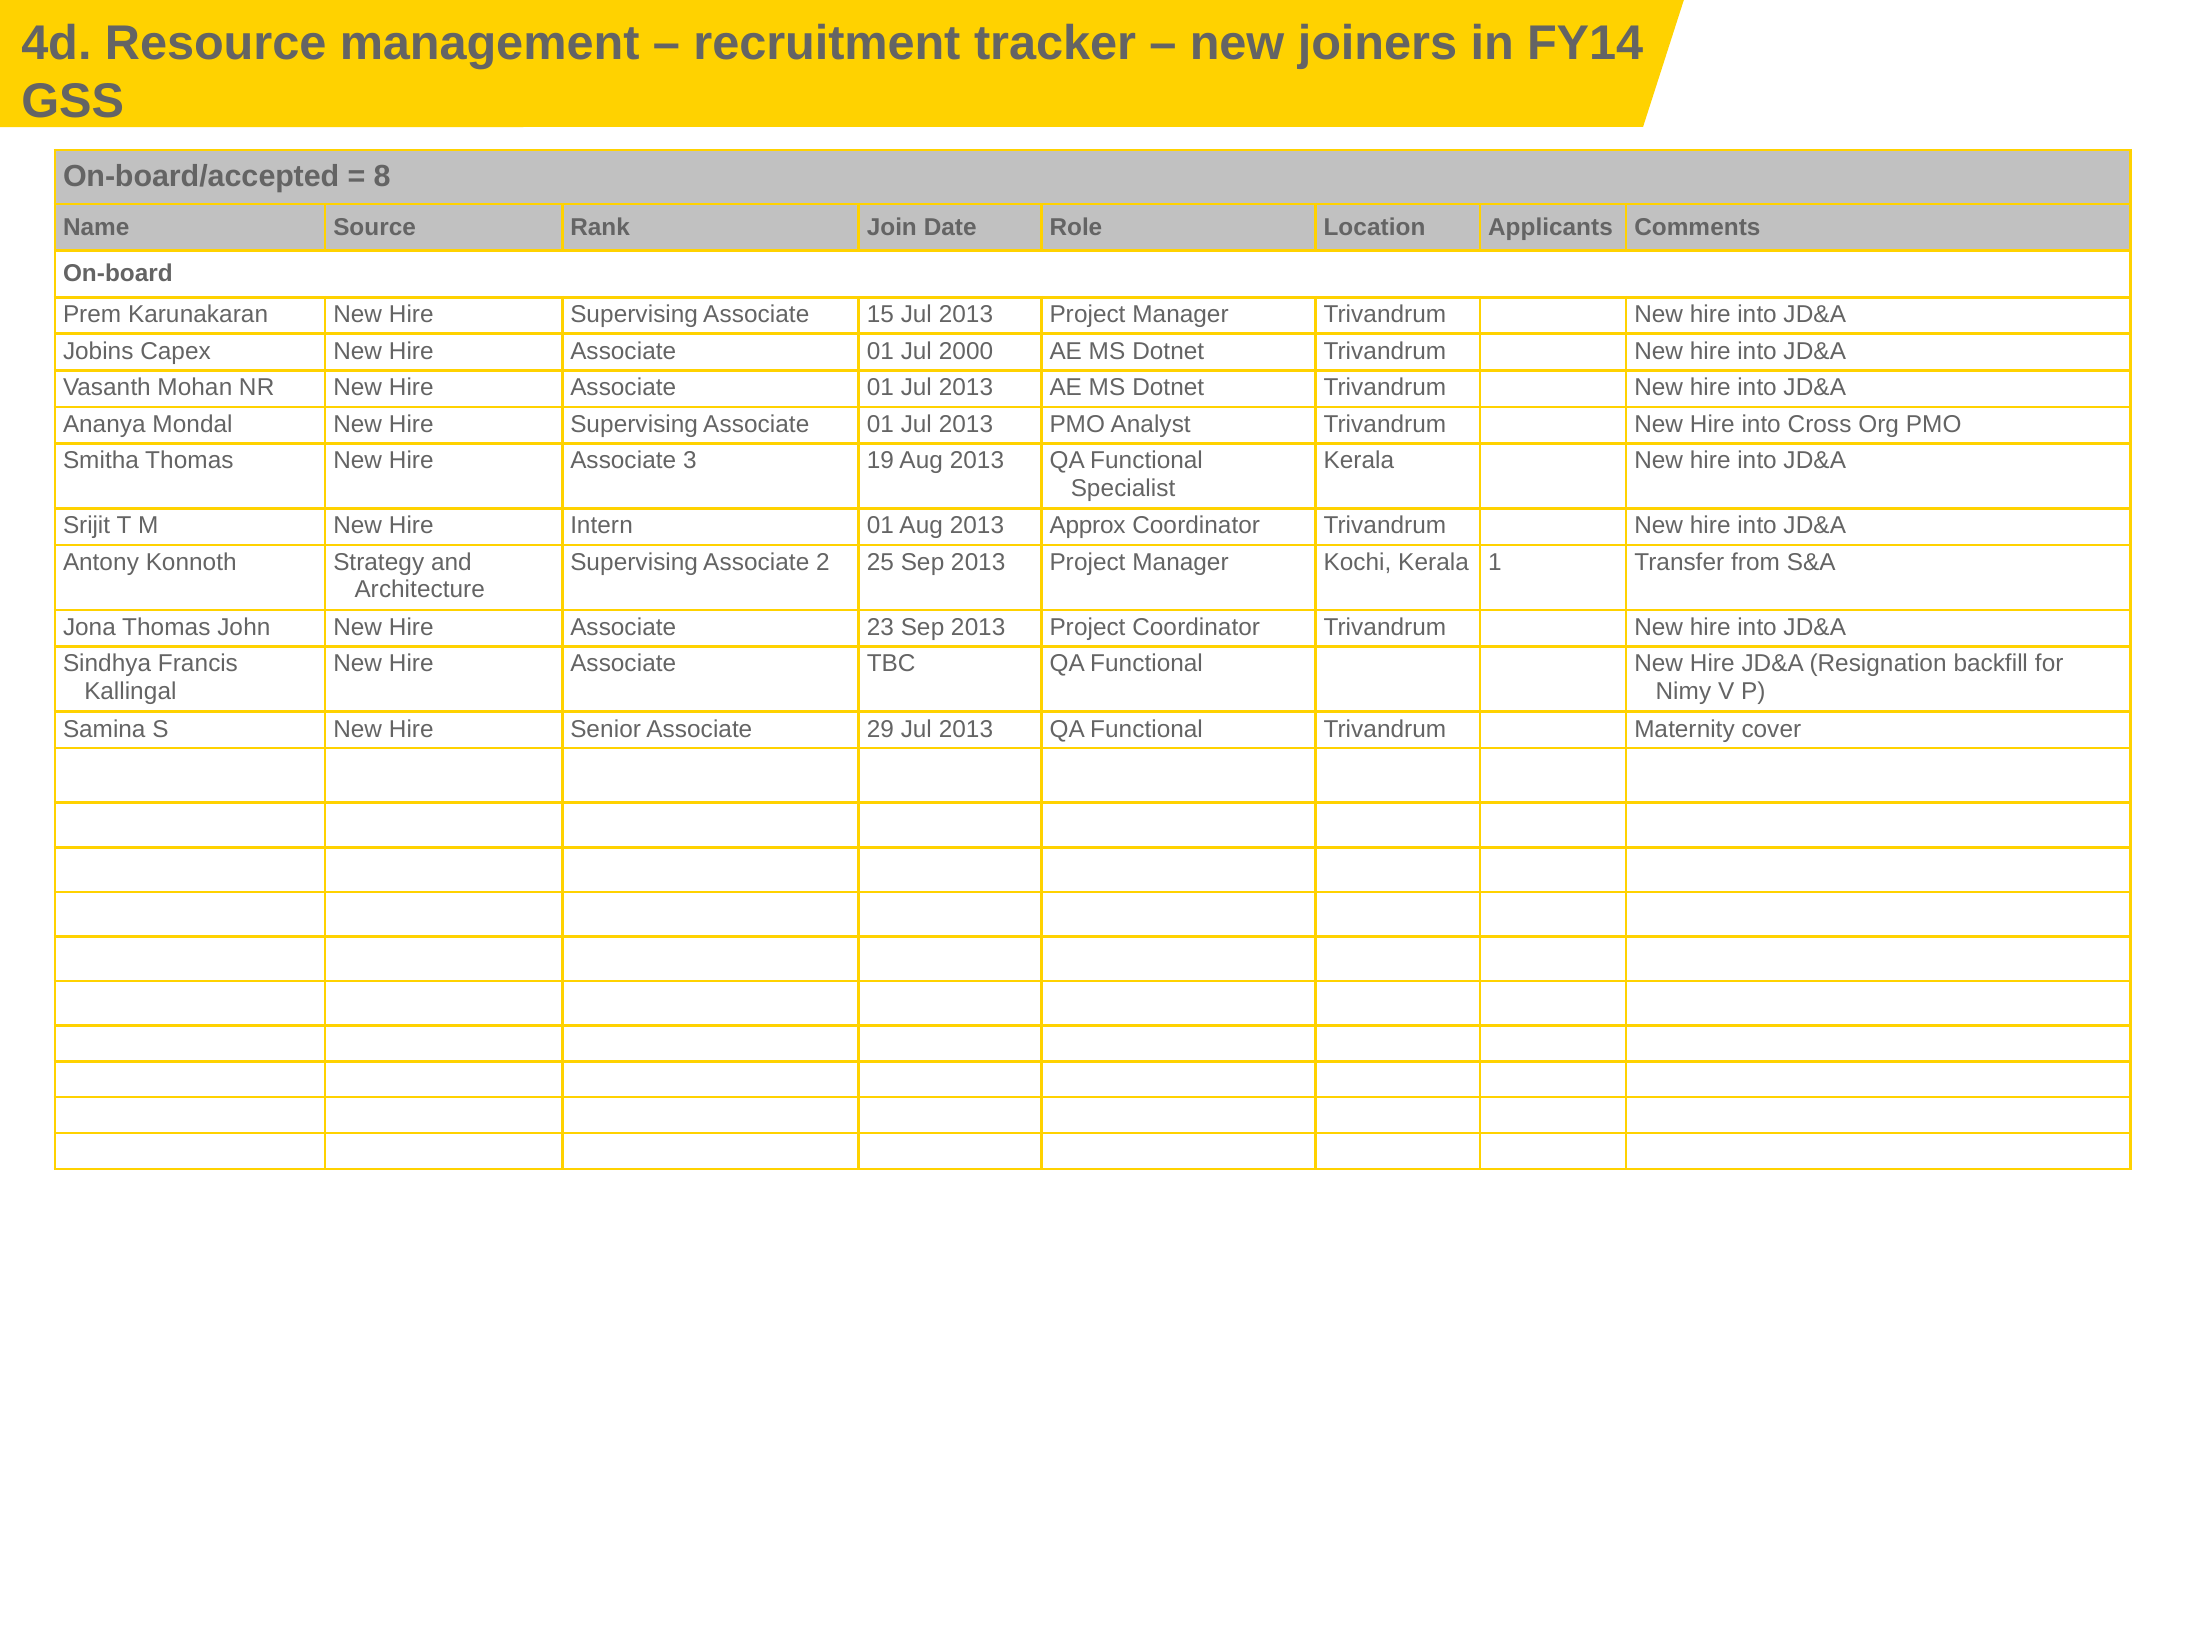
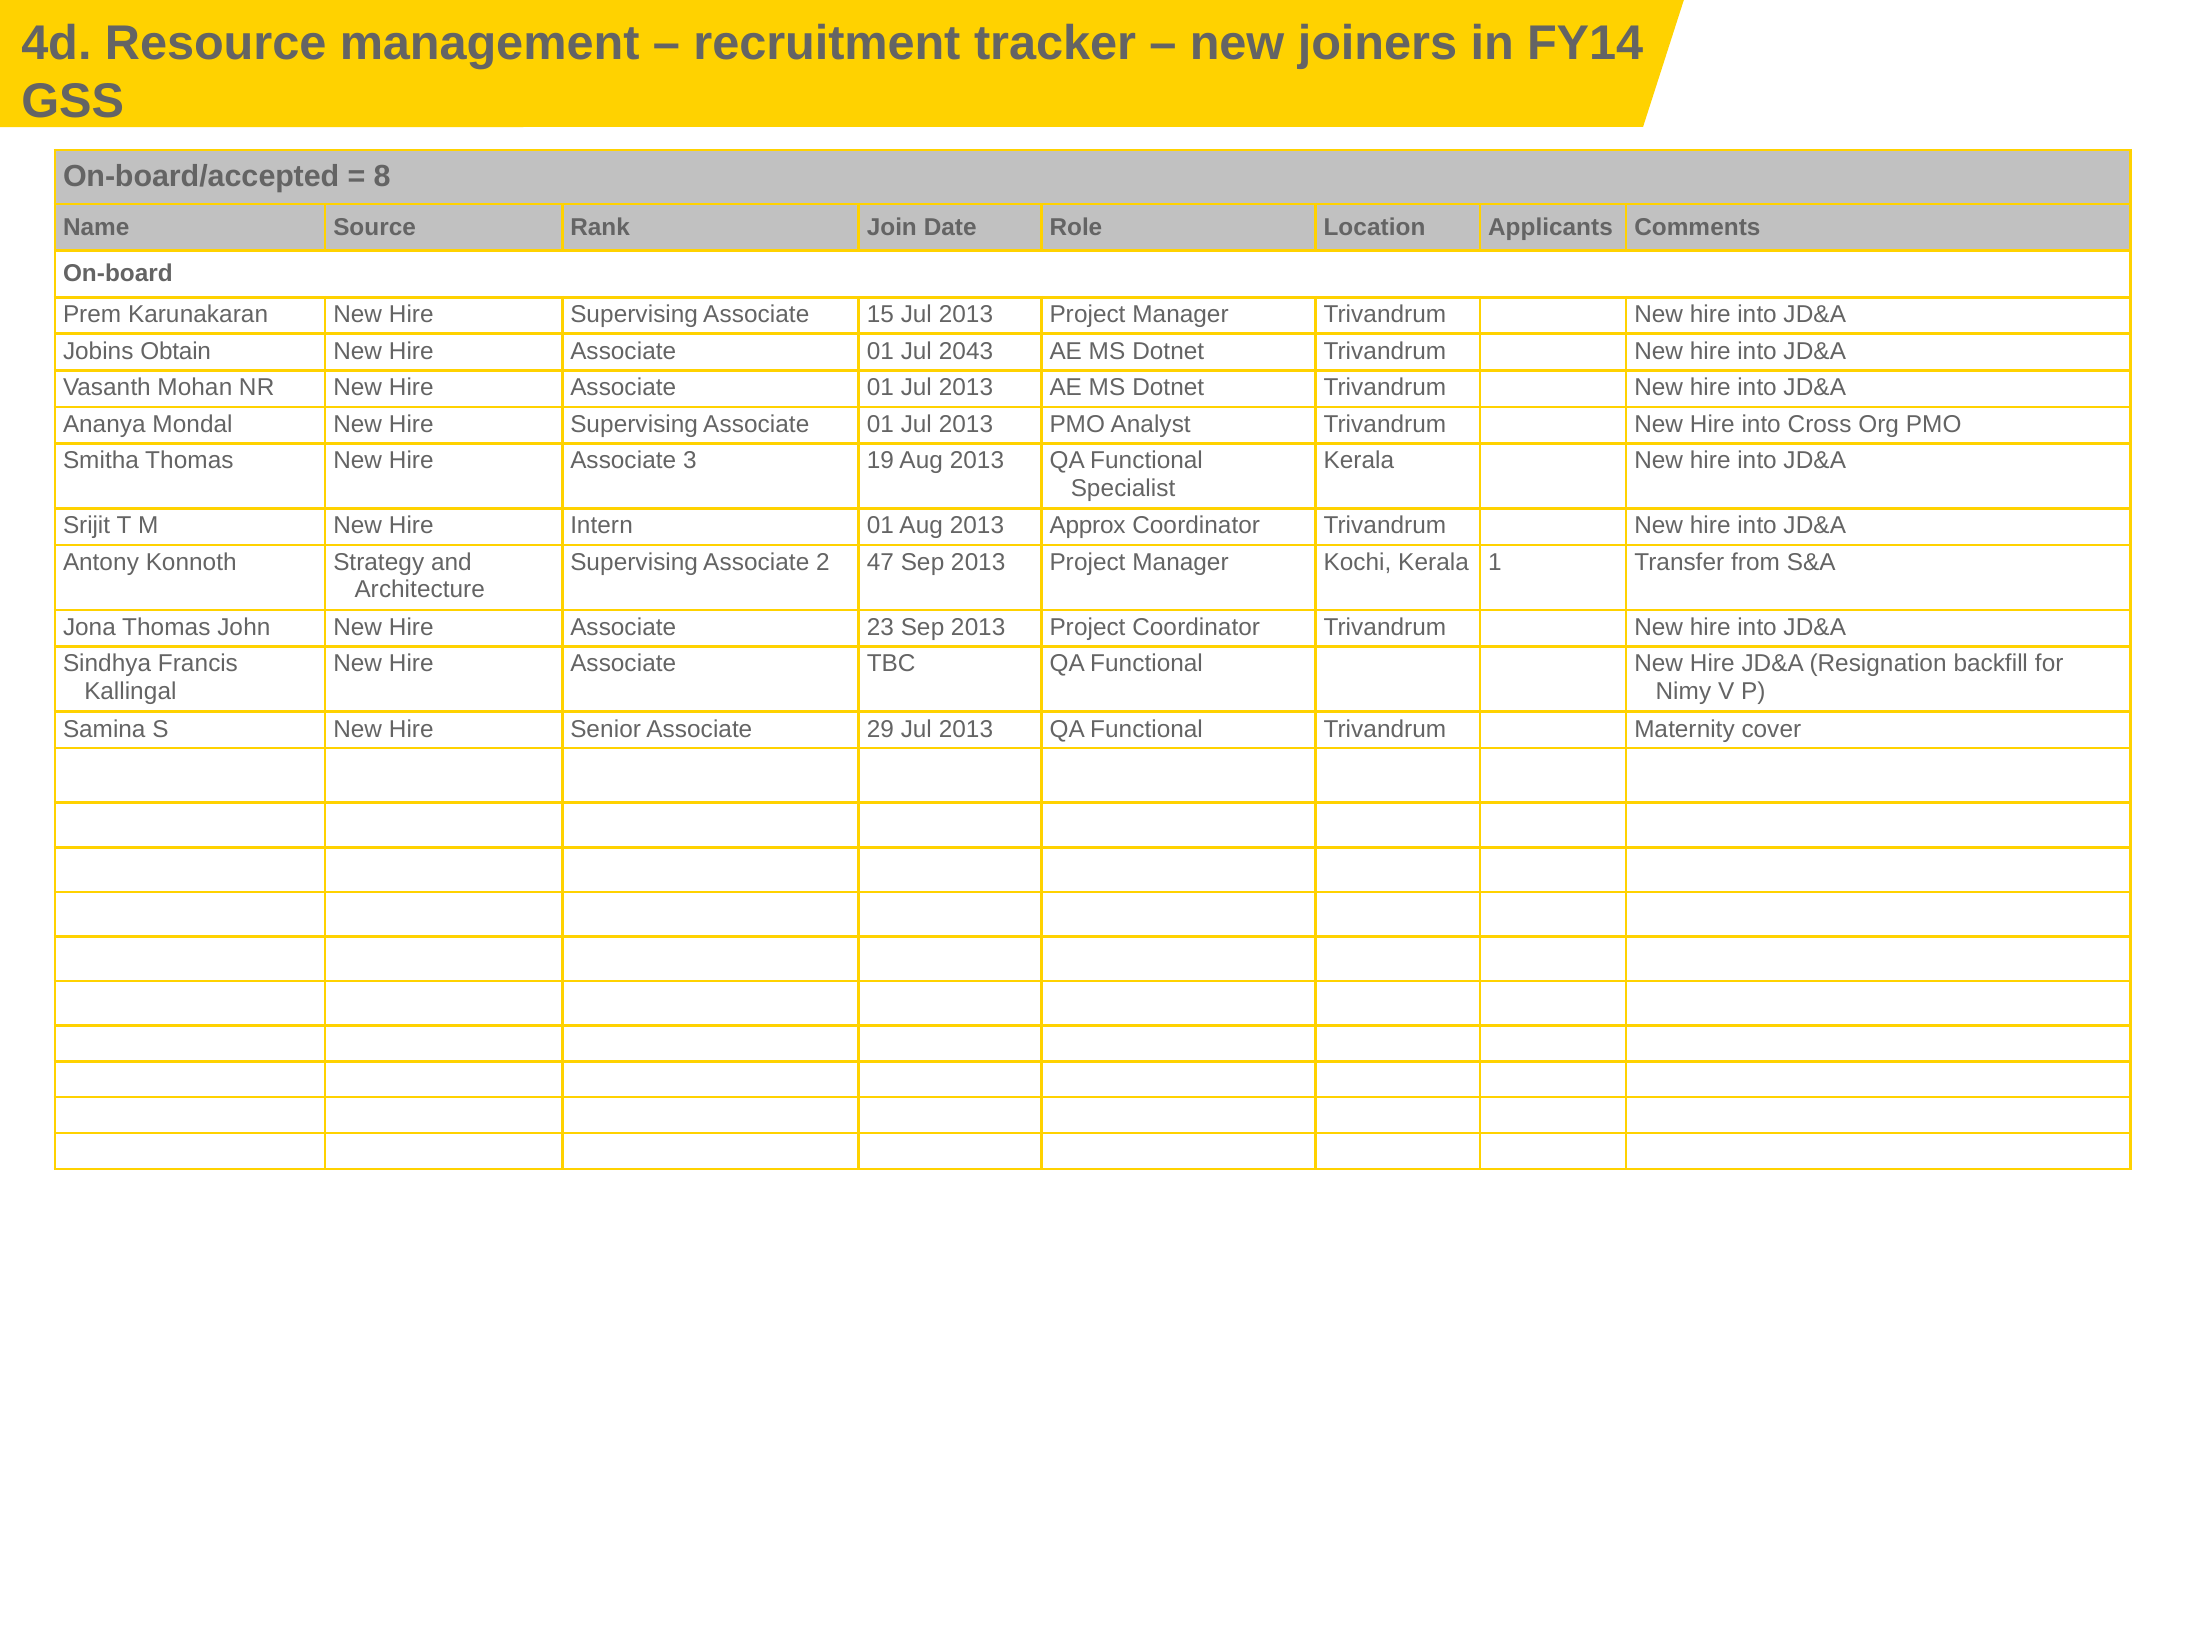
Capex: Capex -> Obtain
2000: 2000 -> 2043
25: 25 -> 47
